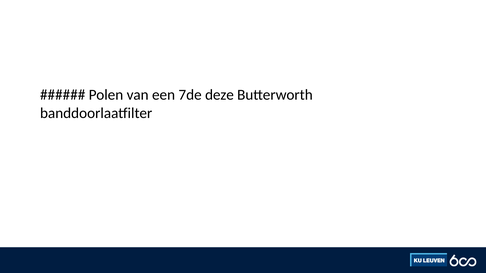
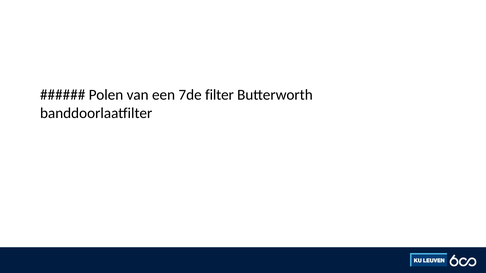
deze: deze -> filter
